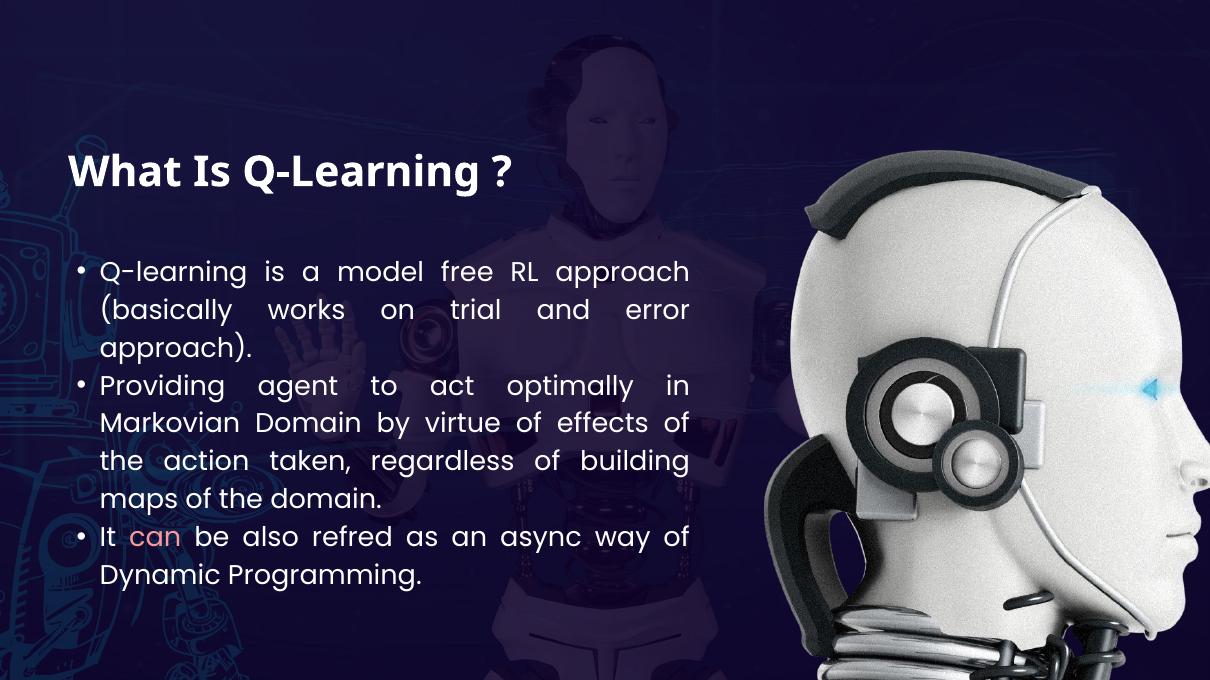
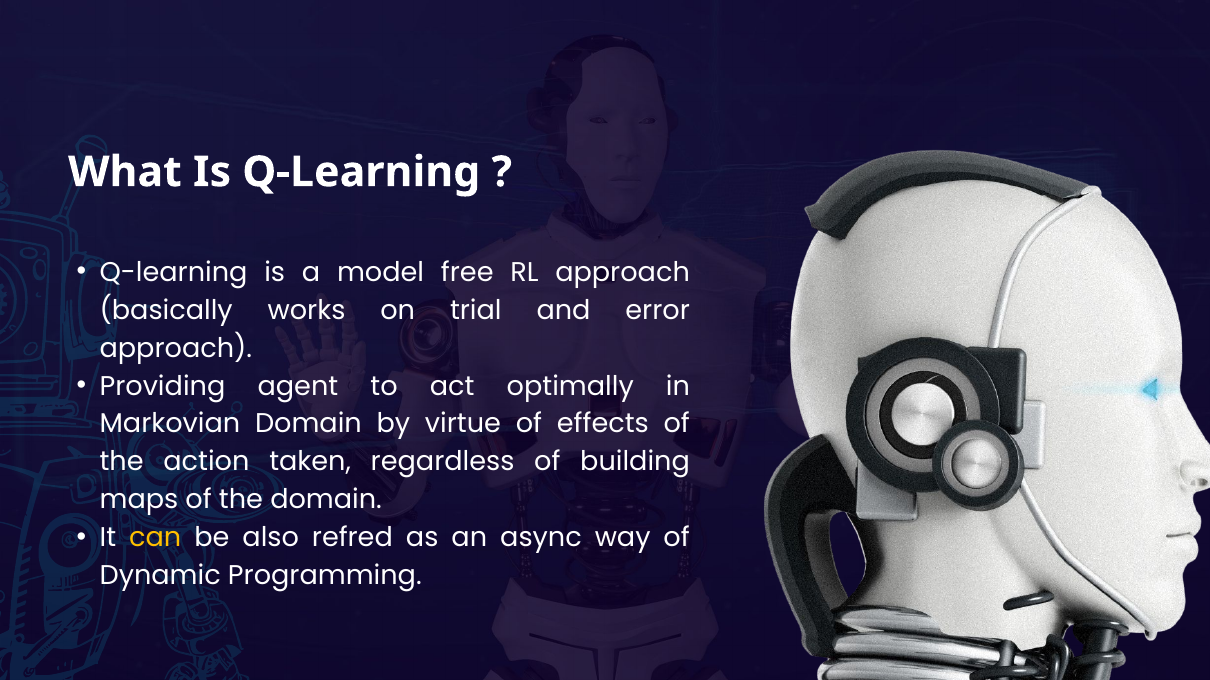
can colour: pink -> yellow
